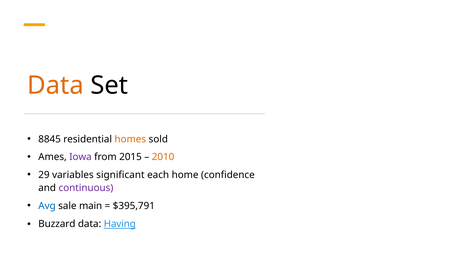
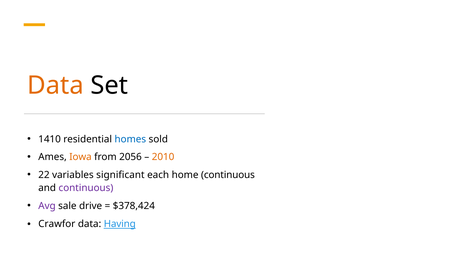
8845: 8845 -> 1410
homes colour: orange -> blue
Iowa colour: purple -> orange
2015: 2015 -> 2056
29: 29 -> 22
home confidence: confidence -> continuous
Avg colour: blue -> purple
main: main -> drive
$395,791: $395,791 -> $378,424
Buzzard: Buzzard -> Crawfor
